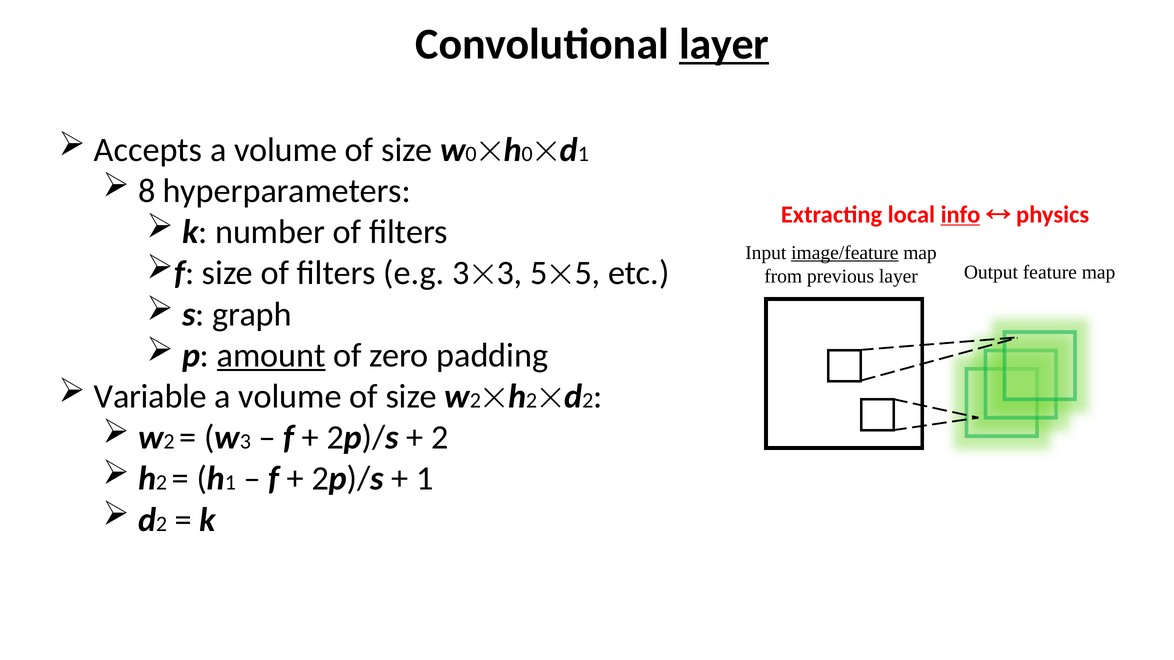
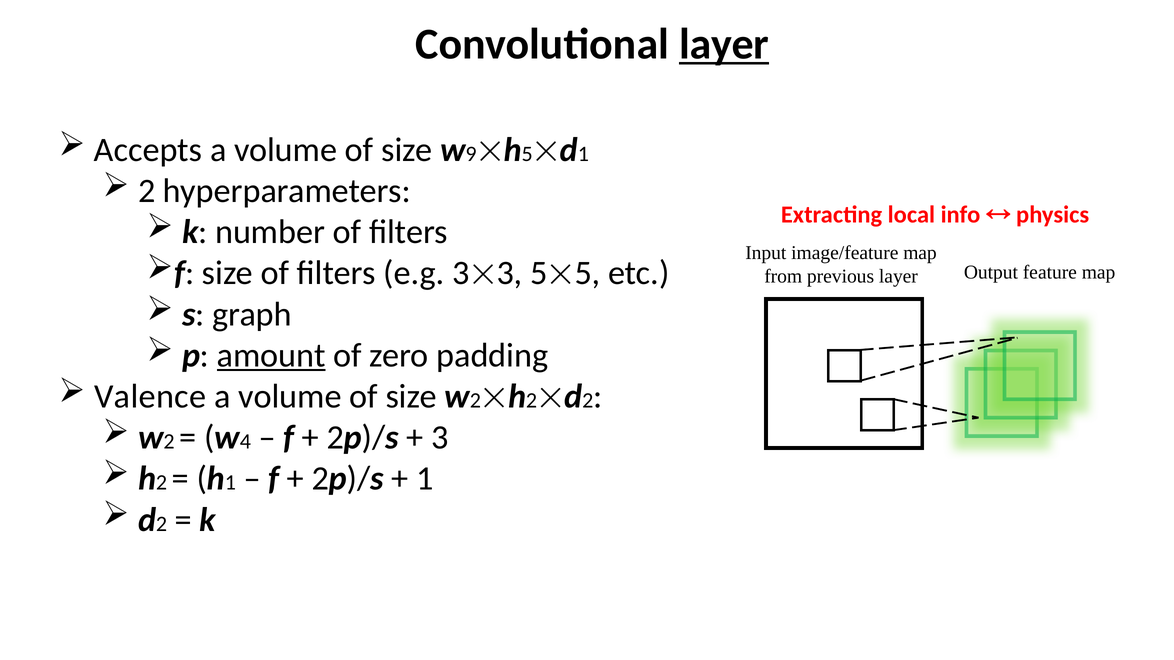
0 at (471, 154): 0 -> 9
0 at (527, 154): 0 -> 5
8 at (147, 191): 8 -> 2
info underline: present -> none
image/feature underline: present -> none
Variable: Variable -> Valence
3: 3 -> 4
2 at (440, 438): 2 -> 3
